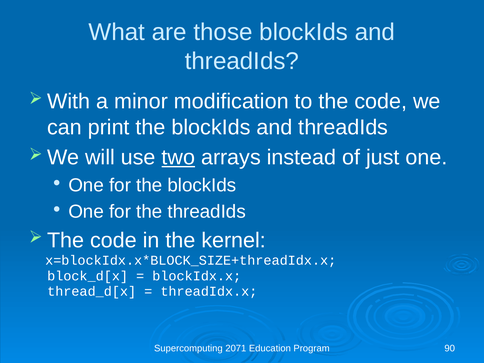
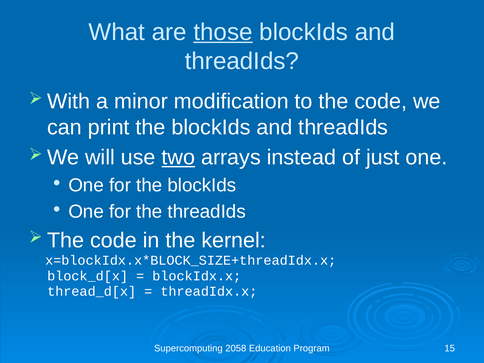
those underline: none -> present
2071: 2071 -> 2058
90: 90 -> 15
